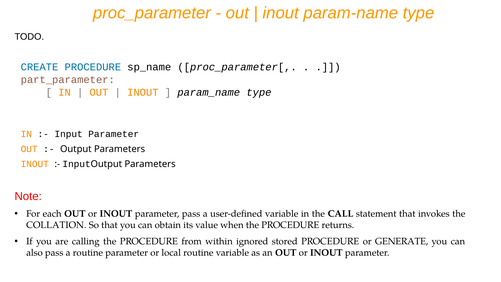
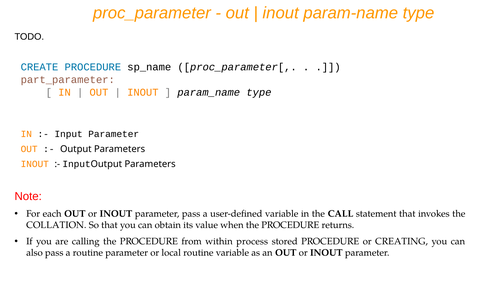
ignored: ignored -> process
GENERATE: GENERATE -> CREATING
